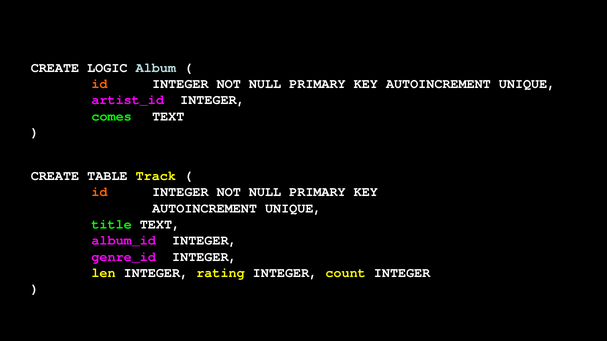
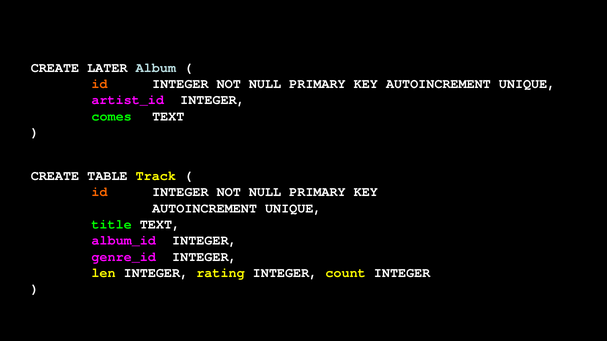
LOGIC: LOGIC -> LATER
